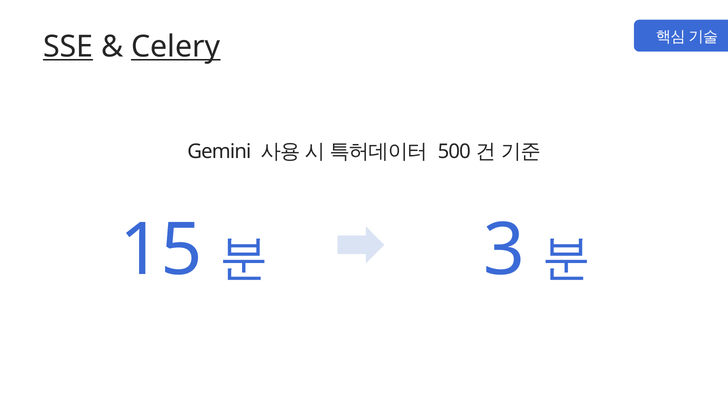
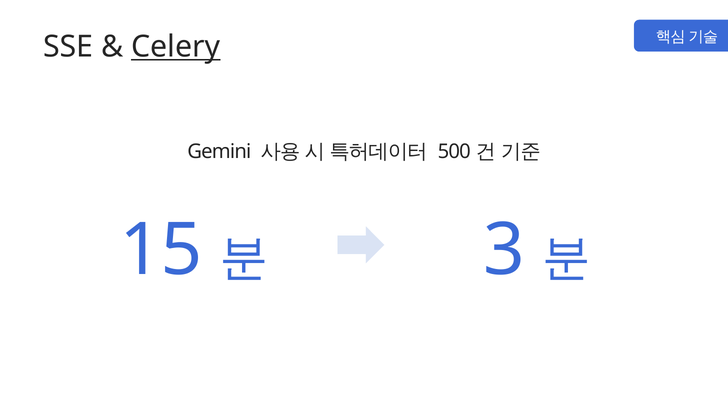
SSE underline: present -> none
